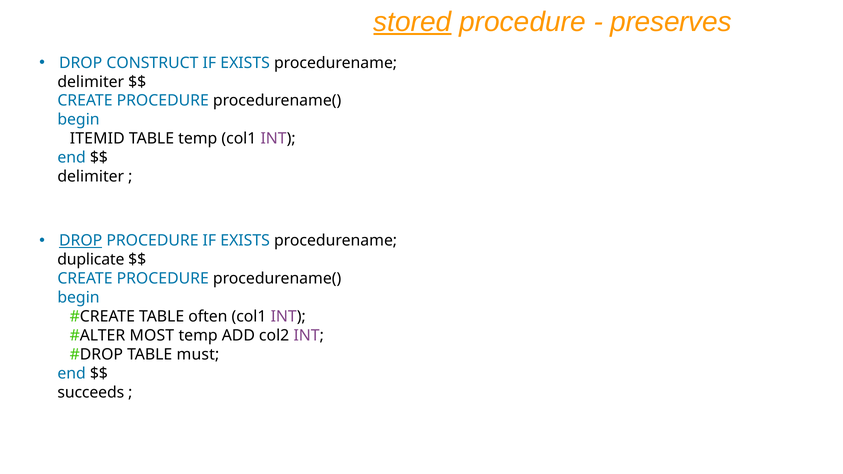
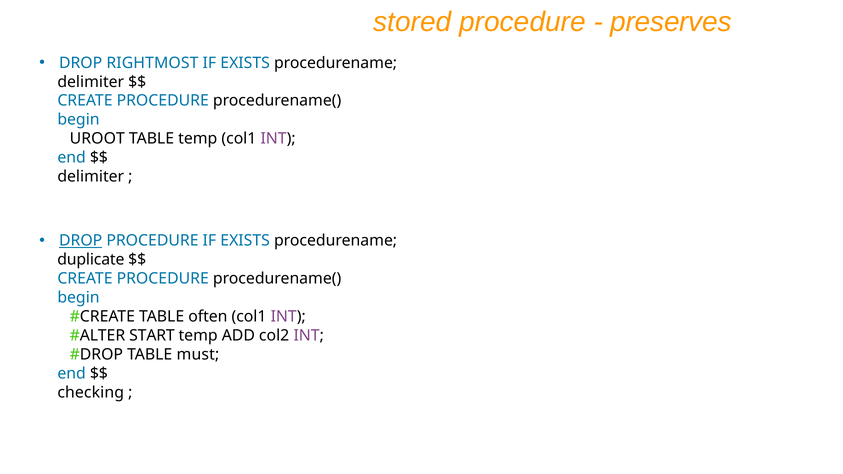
stored underline: present -> none
CONSTRUCT: CONSTRUCT -> RIGHTMOST
ITEMID: ITEMID -> UROOT
MOST: MOST -> START
succeeds: succeeds -> checking
